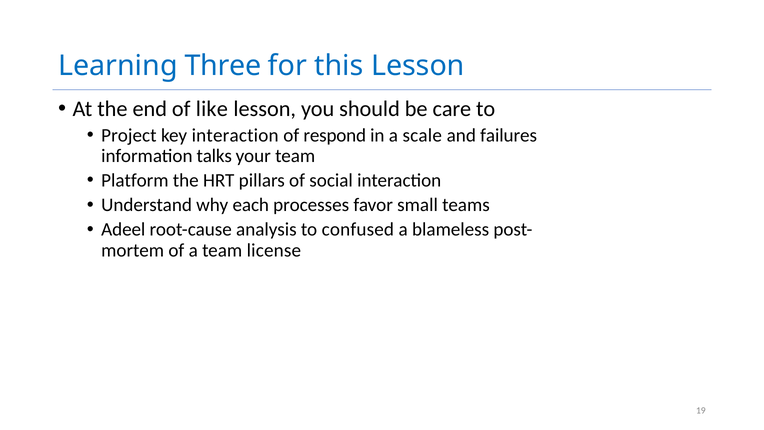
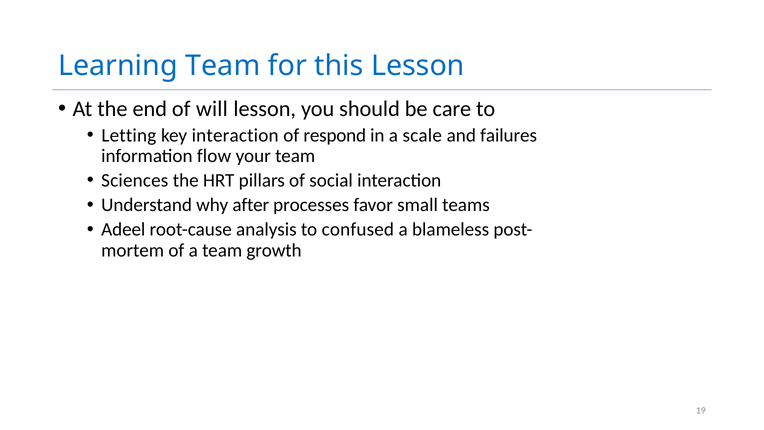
Learning Three: Three -> Team
like: like -> will
Project: Project -> Letting
talks: talks -> flow
Platform: Platform -> Sciences
each: each -> after
license: license -> growth
